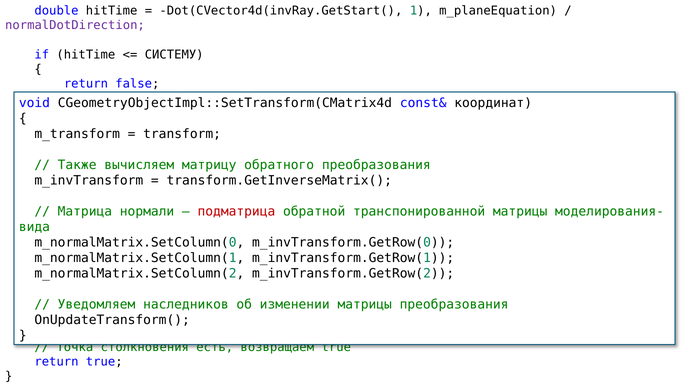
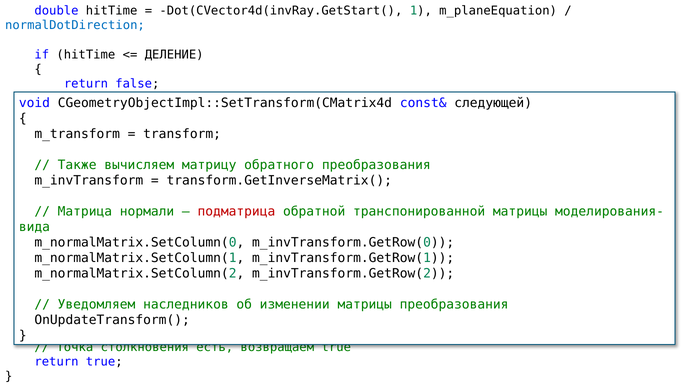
normalDotDirection colour: purple -> blue
СИСТЕМУ: СИСТЕМУ -> ДЕЛЕНИЕ
const& координат: координат -> следующей
